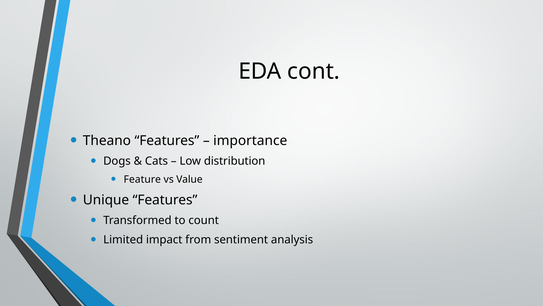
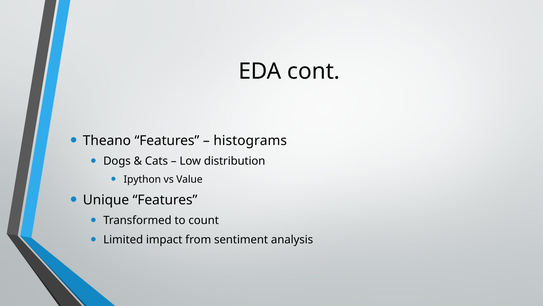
importance: importance -> histograms
Feature: Feature -> Ipython
